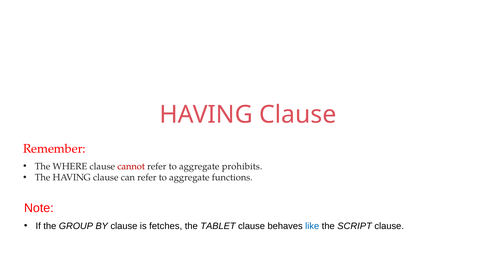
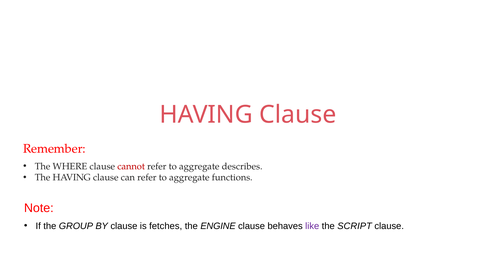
prohibits: prohibits -> describes
TABLET: TABLET -> ENGINE
like colour: blue -> purple
